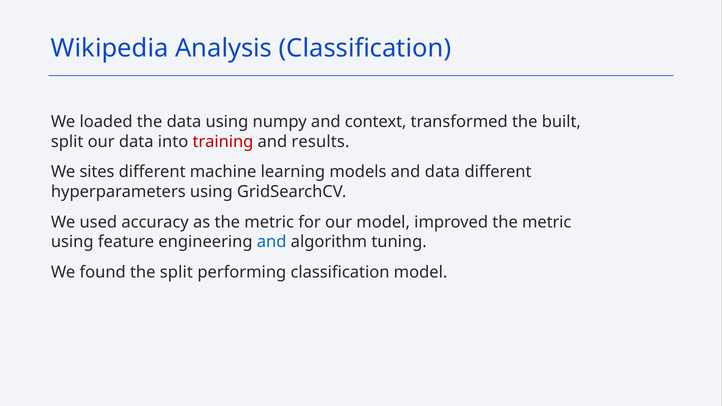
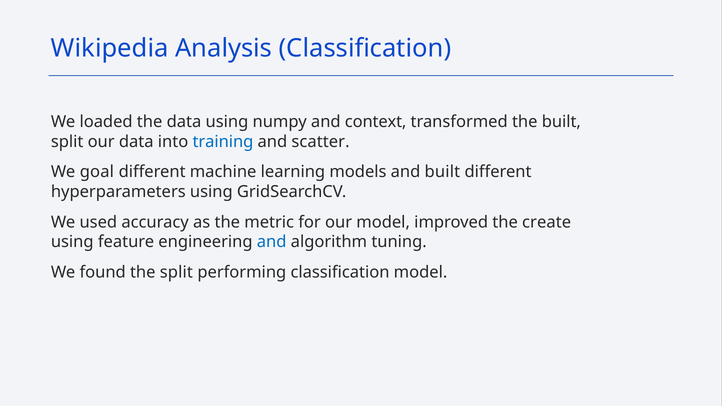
training colour: red -> blue
results: results -> scatter
sites: sites -> goal
and data: data -> built
improved the metric: metric -> create
